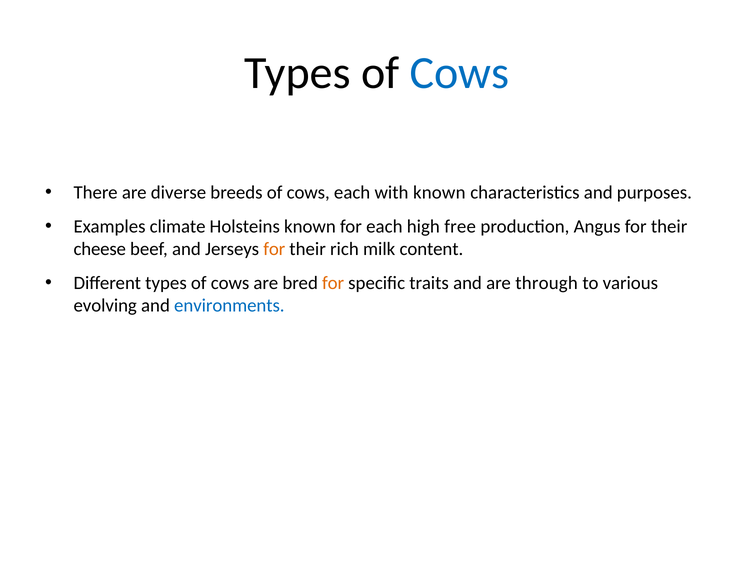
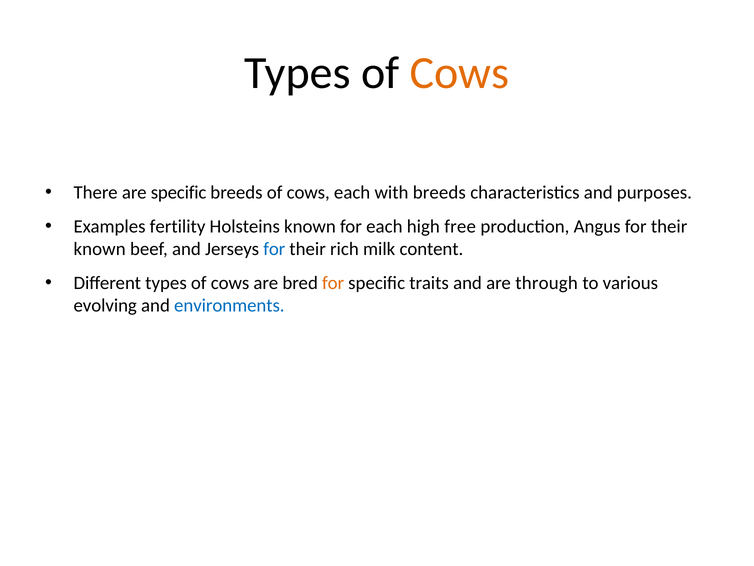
Cows at (460, 73) colour: blue -> orange
are diverse: diverse -> specific
with known: known -> breeds
climate: climate -> fertility
cheese at (100, 249): cheese -> known
for at (274, 249) colour: orange -> blue
